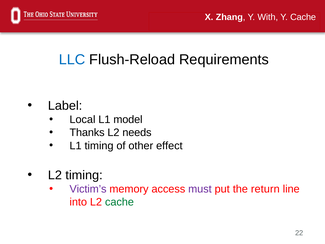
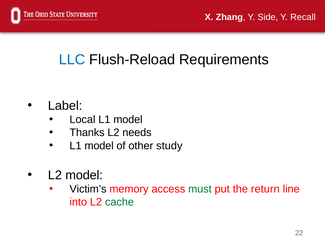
With: With -> Side
Y Cache: Cache -> Recall
timing at (99, 146): timing -> model
effect: effect -> study
L2 timing: timing -> model
Victim’s colour: purple -> black
must colour: purple -> green
